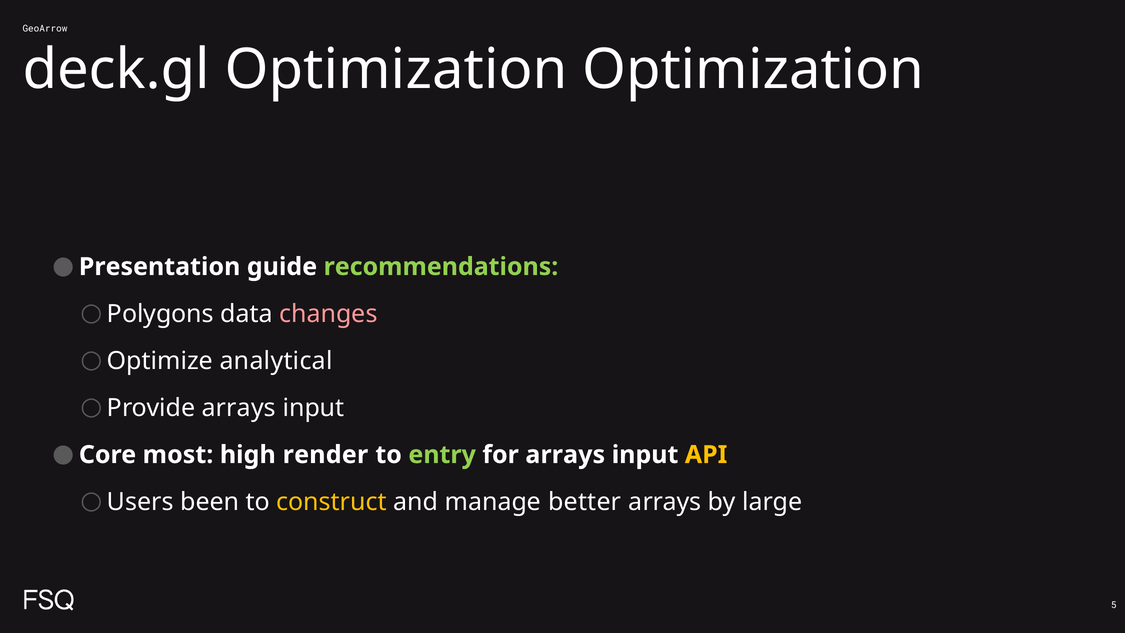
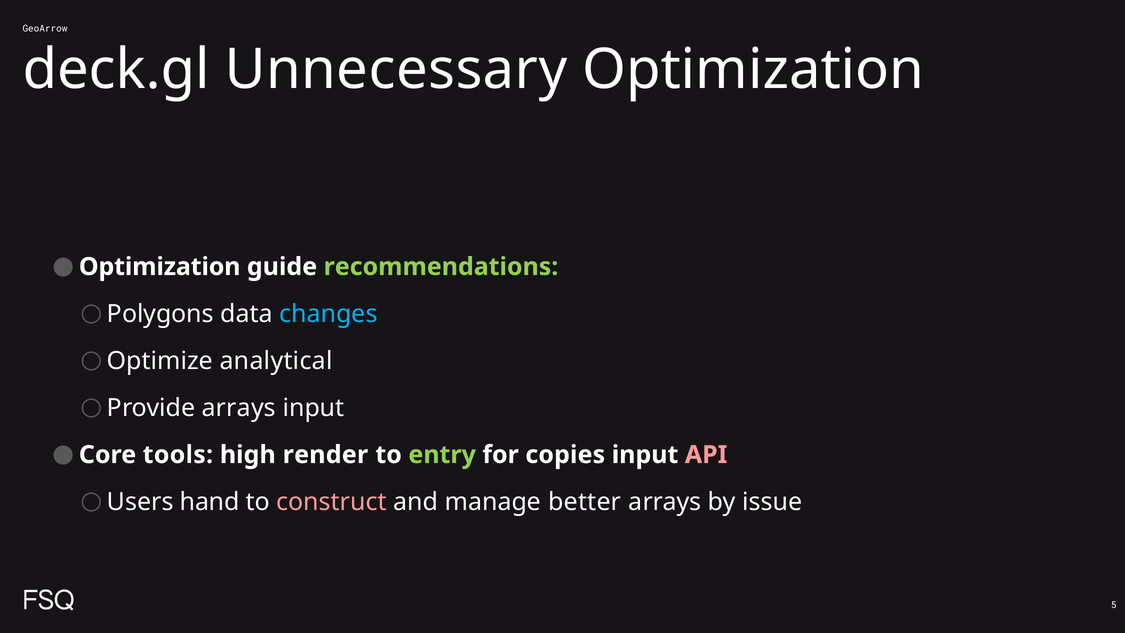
deck.gl Optimization: Optimization -> Unnecessary
Presentation at (160, 267): Presentation -> Optimization
changes colour: pink -> light blue
most: most -> tools
for arrays: arrays -> copies
API colour: yellow -> pink
been: been -> hand
construct colour: yellow -> pink
large: large -> issue
